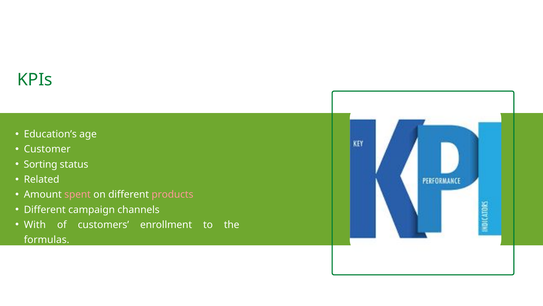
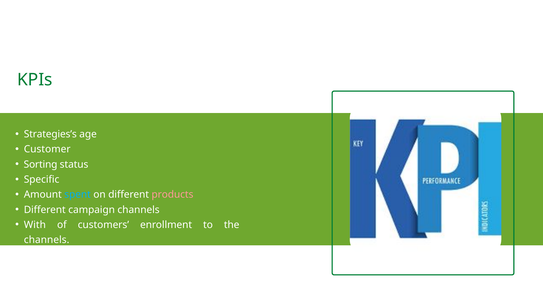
Education’s: Education’s -> Strategies’s
Related: Related -> Specific
spent colour: pink -> light blue
formulas at (47, 240): formulas -> channels
